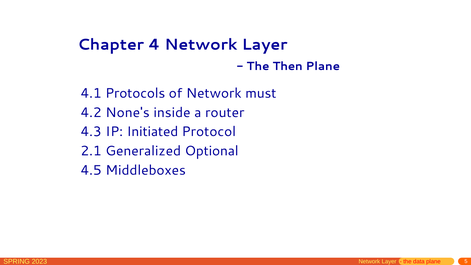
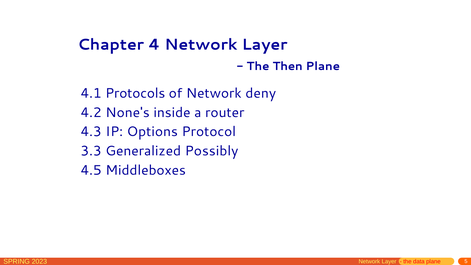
must: must -> deny
Initiated: Initiated -> Options
2.1: 2.1 -> 3.3
Optional: Optional -> Possibly
